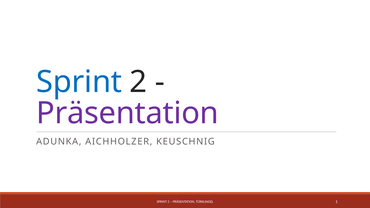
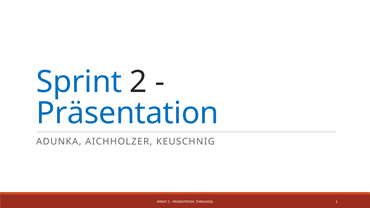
Präsentation at (127, 113) colour: purple -> blue
